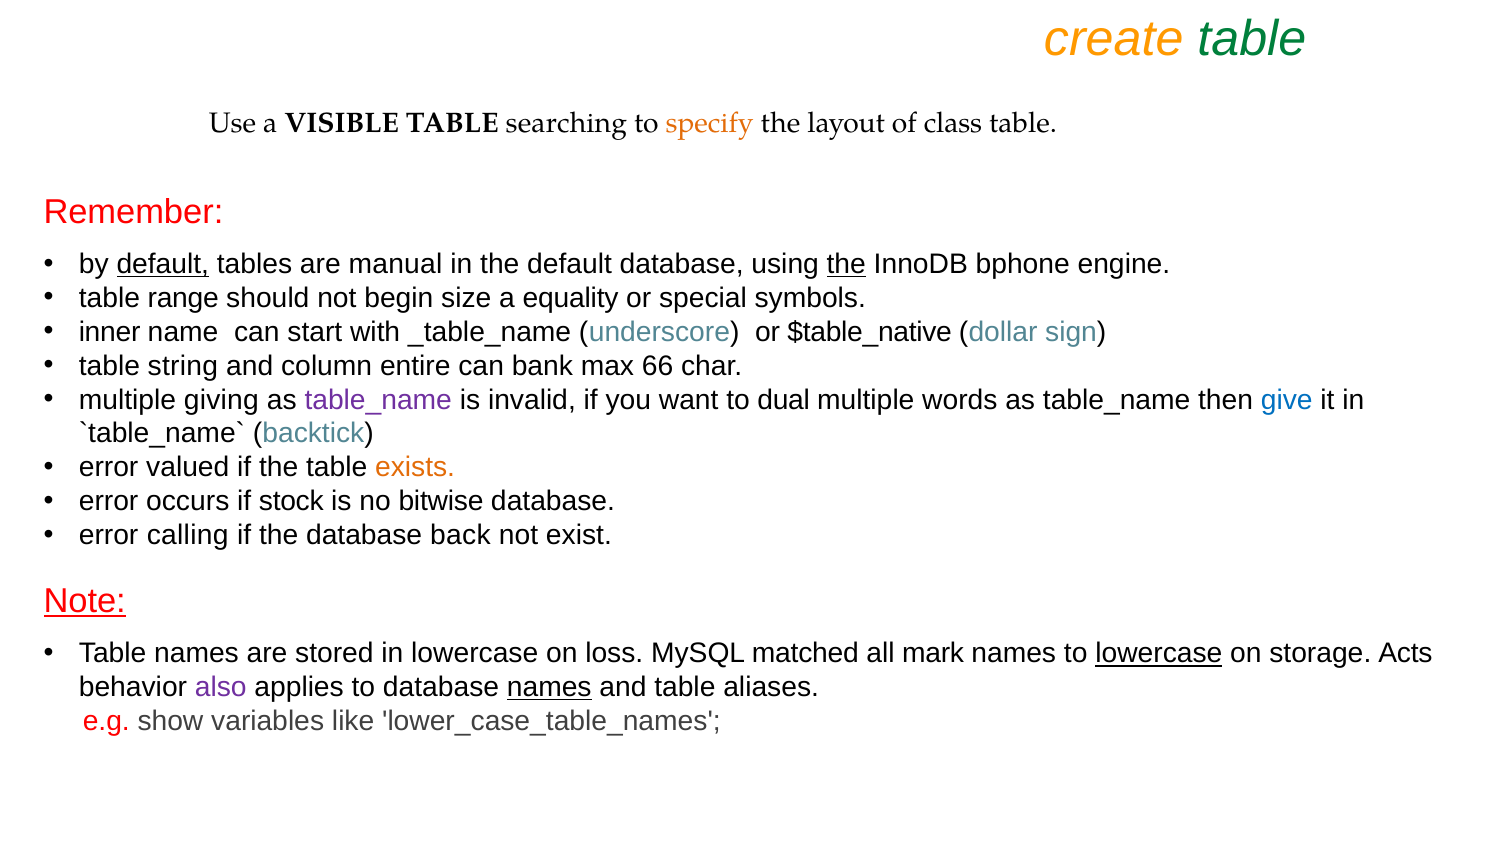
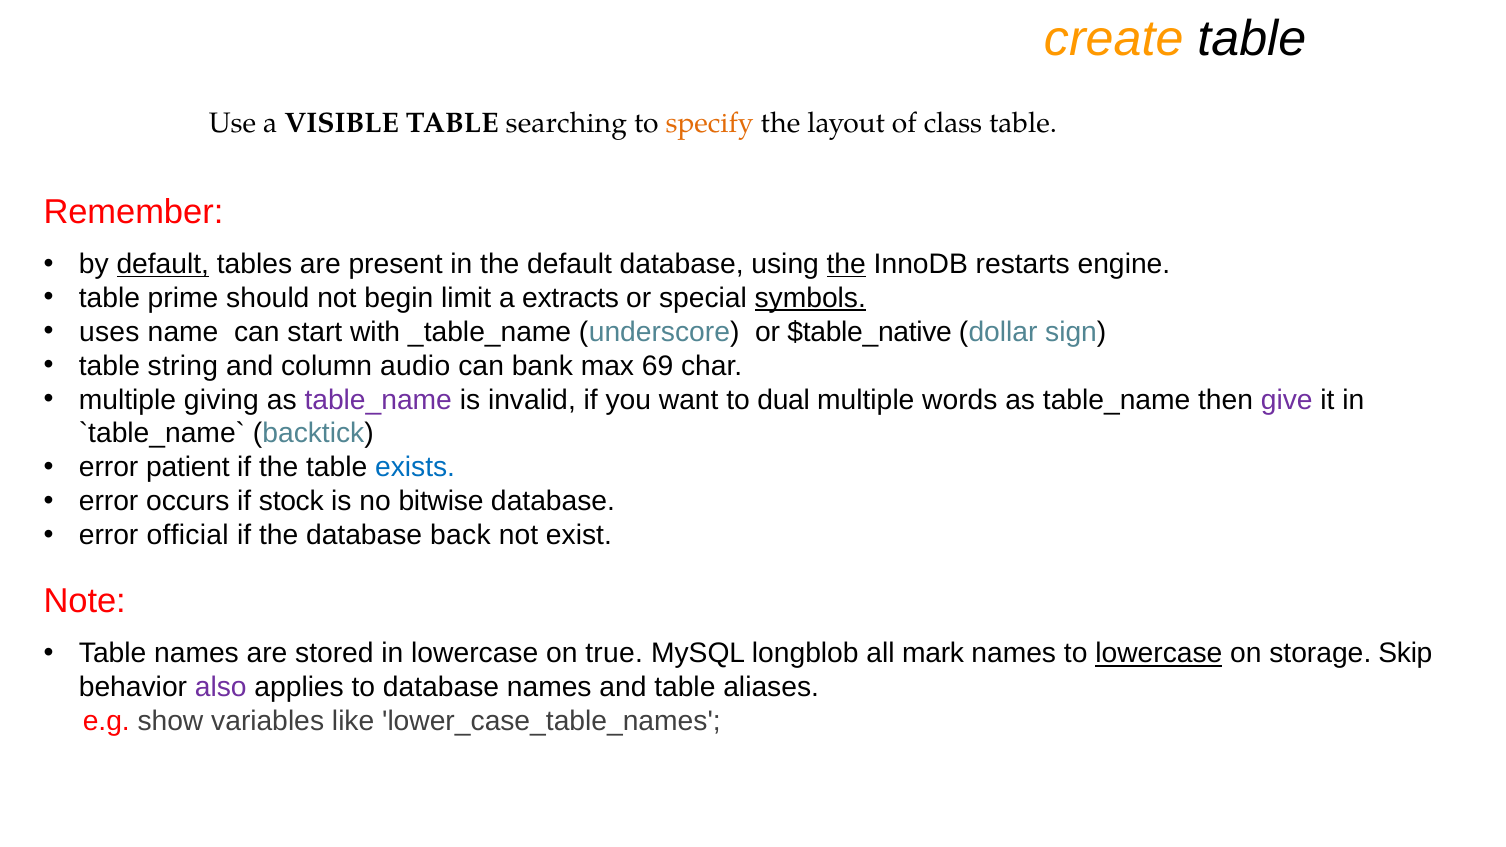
table at (1252, 39) colour: green -> black
manual: manual -> present
bphone: bphone -> restarts
range: range -> prime
size: size -> limit
equality: equality -> extracts
symbols underline: none -> present
inner: inner -> uses
entire: entire -> audio
66: 66 -> 69
give colour: blue -> purple
valued: valued -> patient
exists colour: orange -> blue
calling: calling -> official
Note underline: present -> none
loss: loss -> true
matched: matched -> longblob
Acts: Acts -> Skip
names at (549, 687) underline: present -> none
